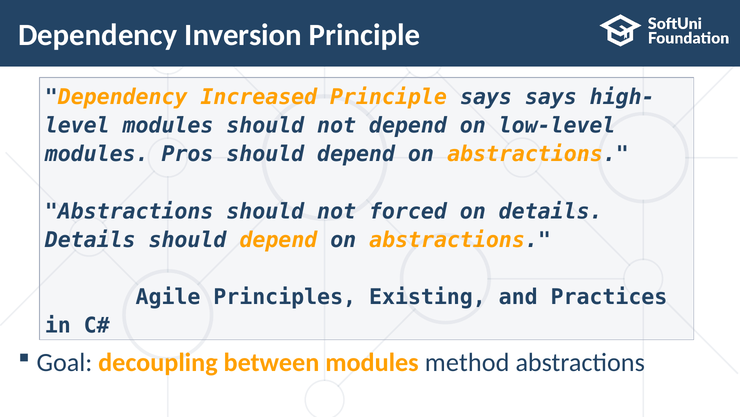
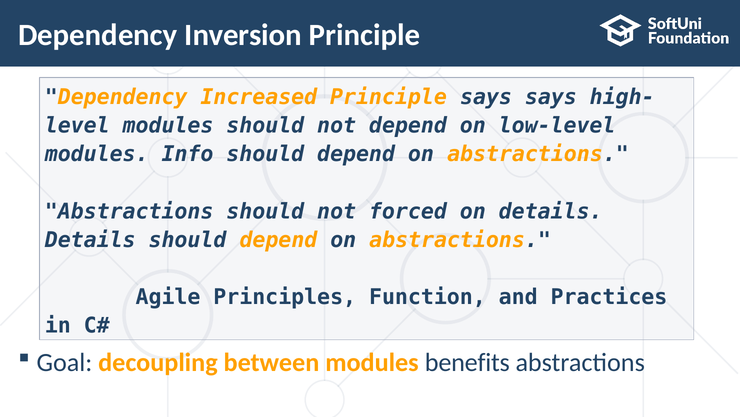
Pros: Pros -> Info
Existing: Existing -> Function
method: method -> benefits
